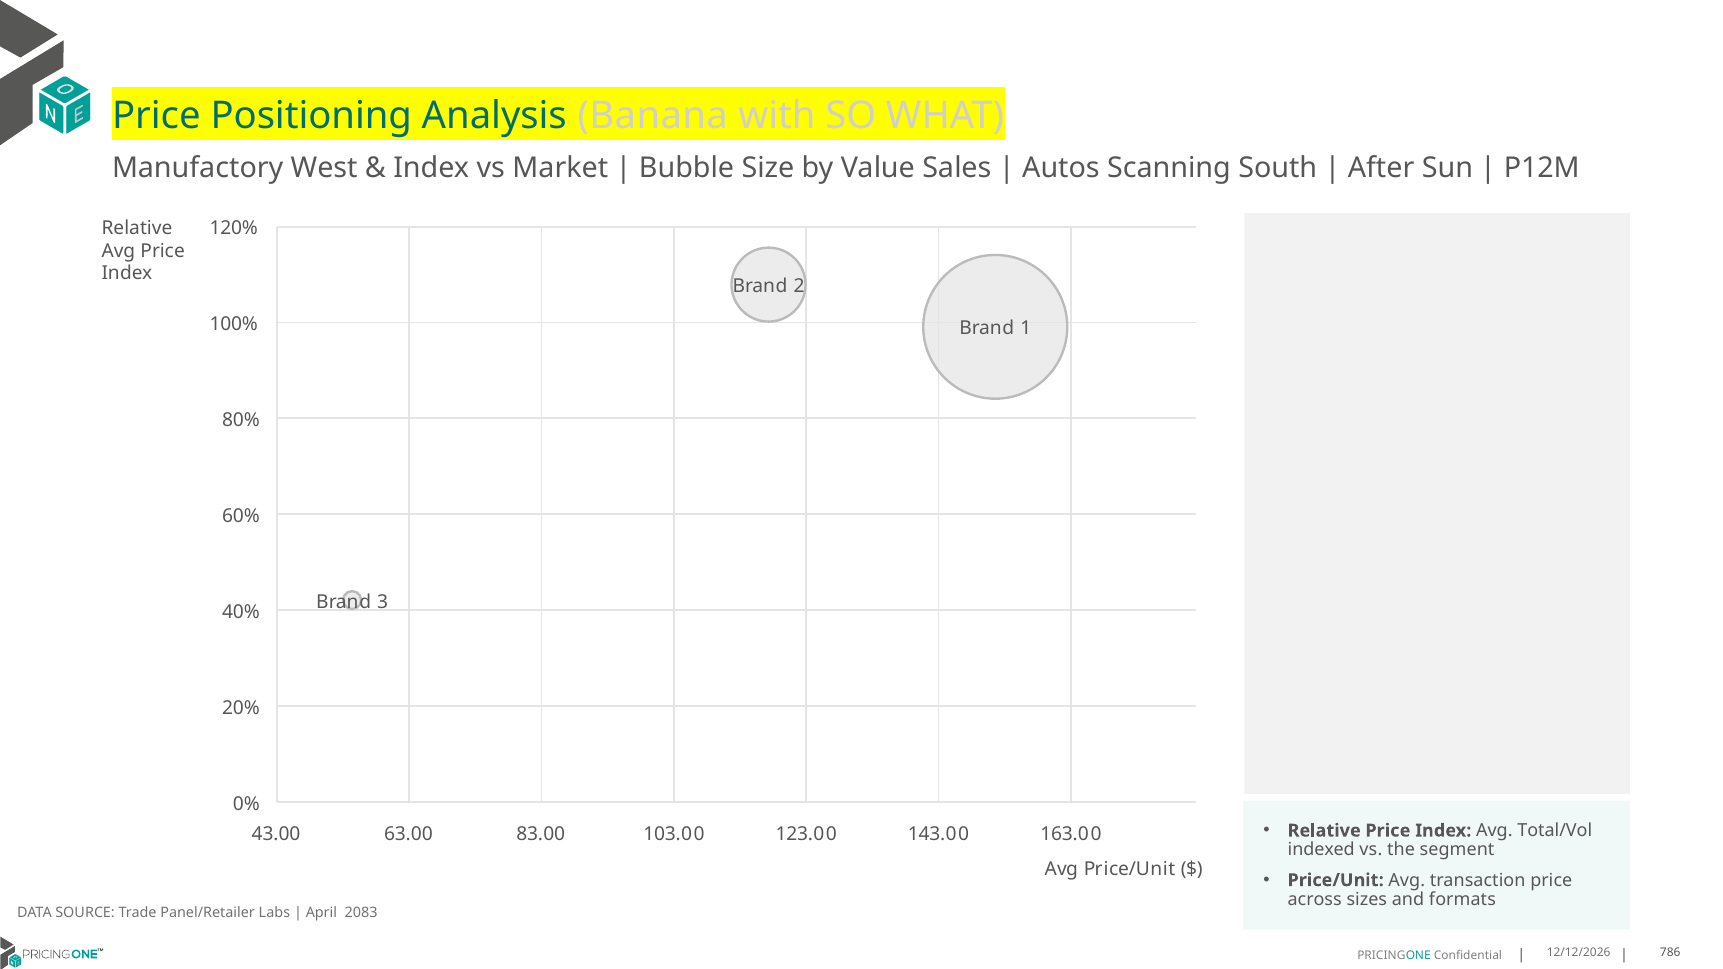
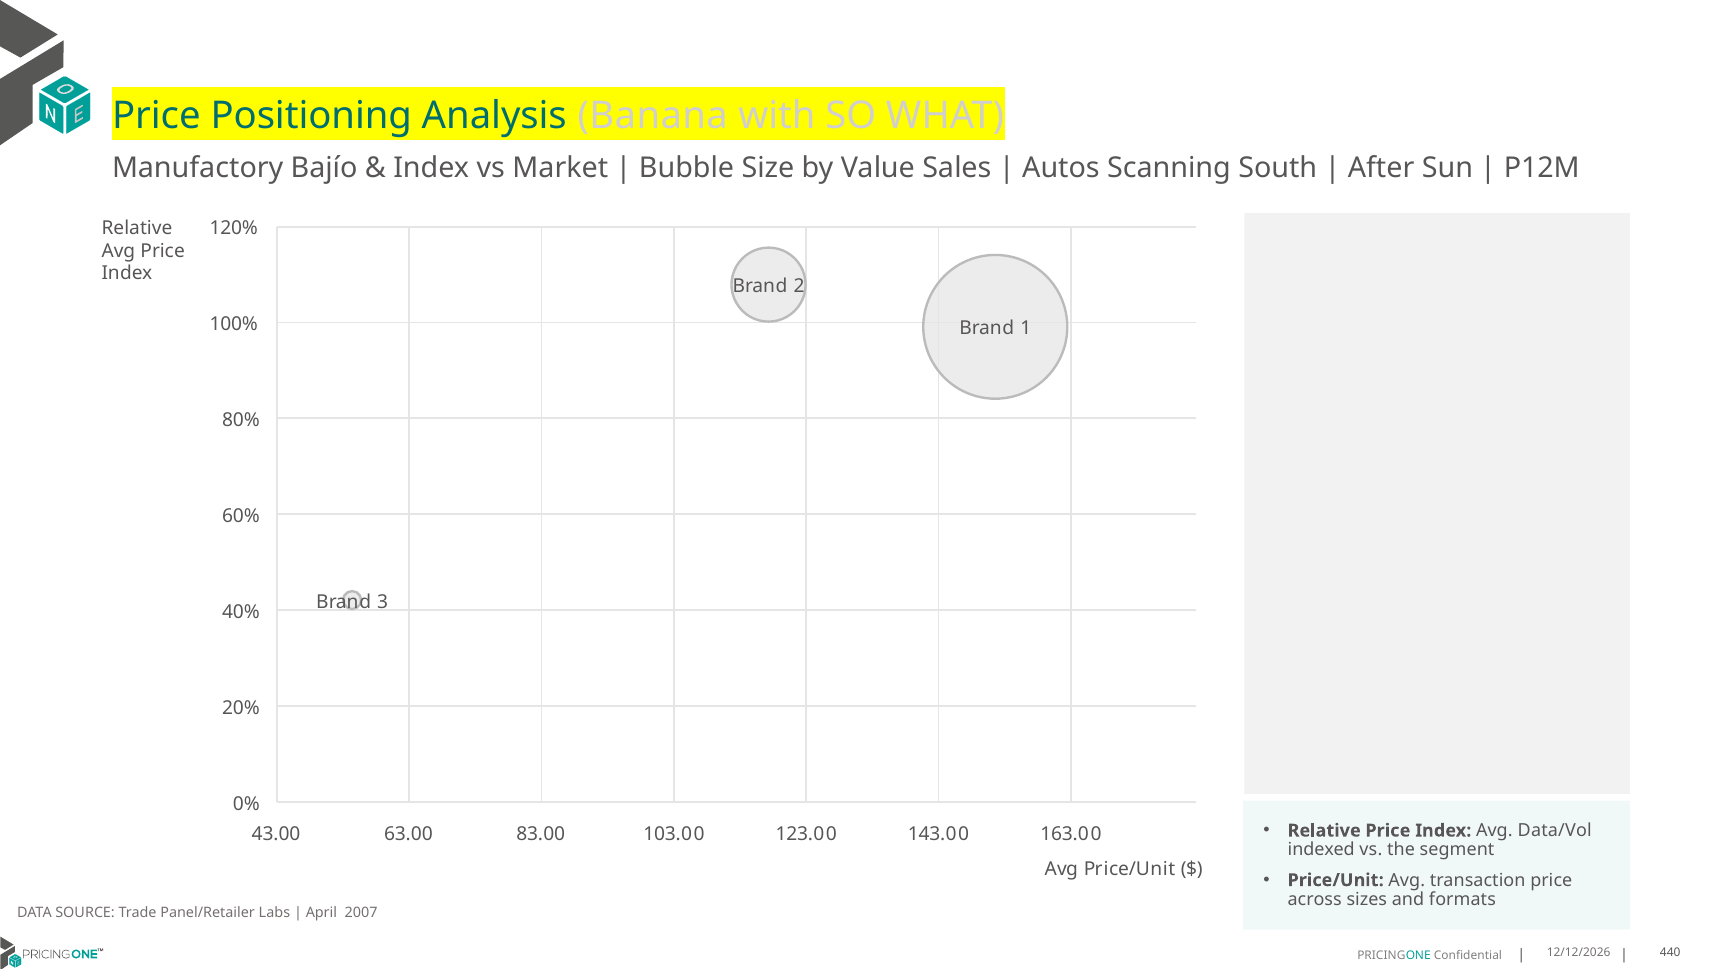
West: West -> Bajío
Total/Vol: Total/Vol -> Data/Vol
2083: 2083 -> 2007
786: 786 -> 440
